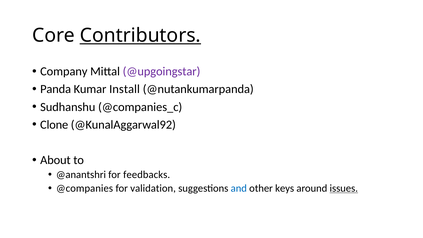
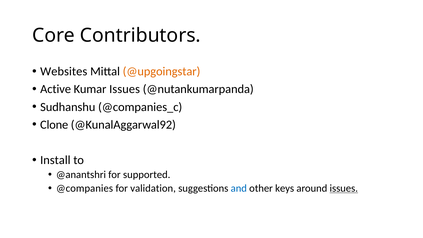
Contributors underline: present -> none
Company: Company -> Websites
@upgoingstar colour: purple -> orange
Panda: Panda -> Active
Kumar Install: Install -> Issues
About: About -> Install
feedbacks: feedbacks -> supported
